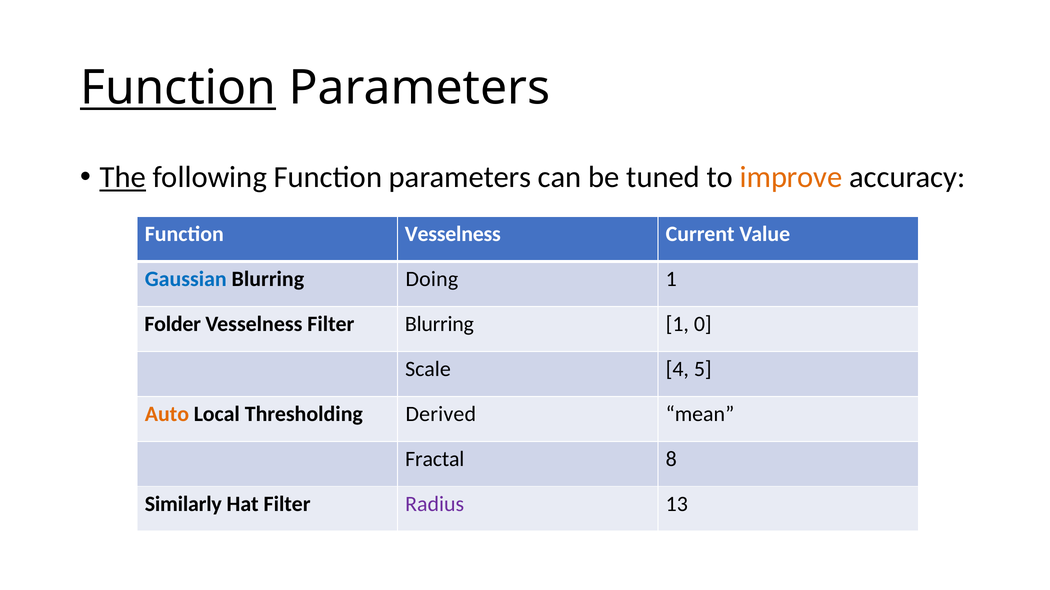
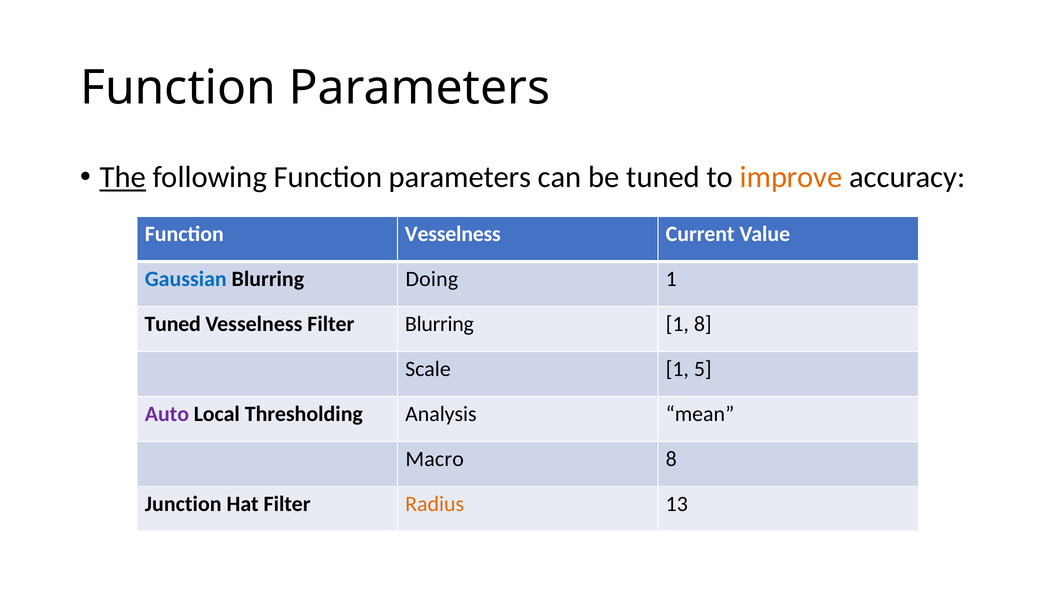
Function at (178, 88) underline: present -> none
Folder at (173, 324): Folder -> Tuned
1 0: 0 -> 8
Scale 4: 4 -> 1
Auto colour: orange -> purple
Derived: Derived -> Analysis
Fractal: Fractal -> Macro
Similarly: Similarly -> Junction
Radius colour: purple -> orange
